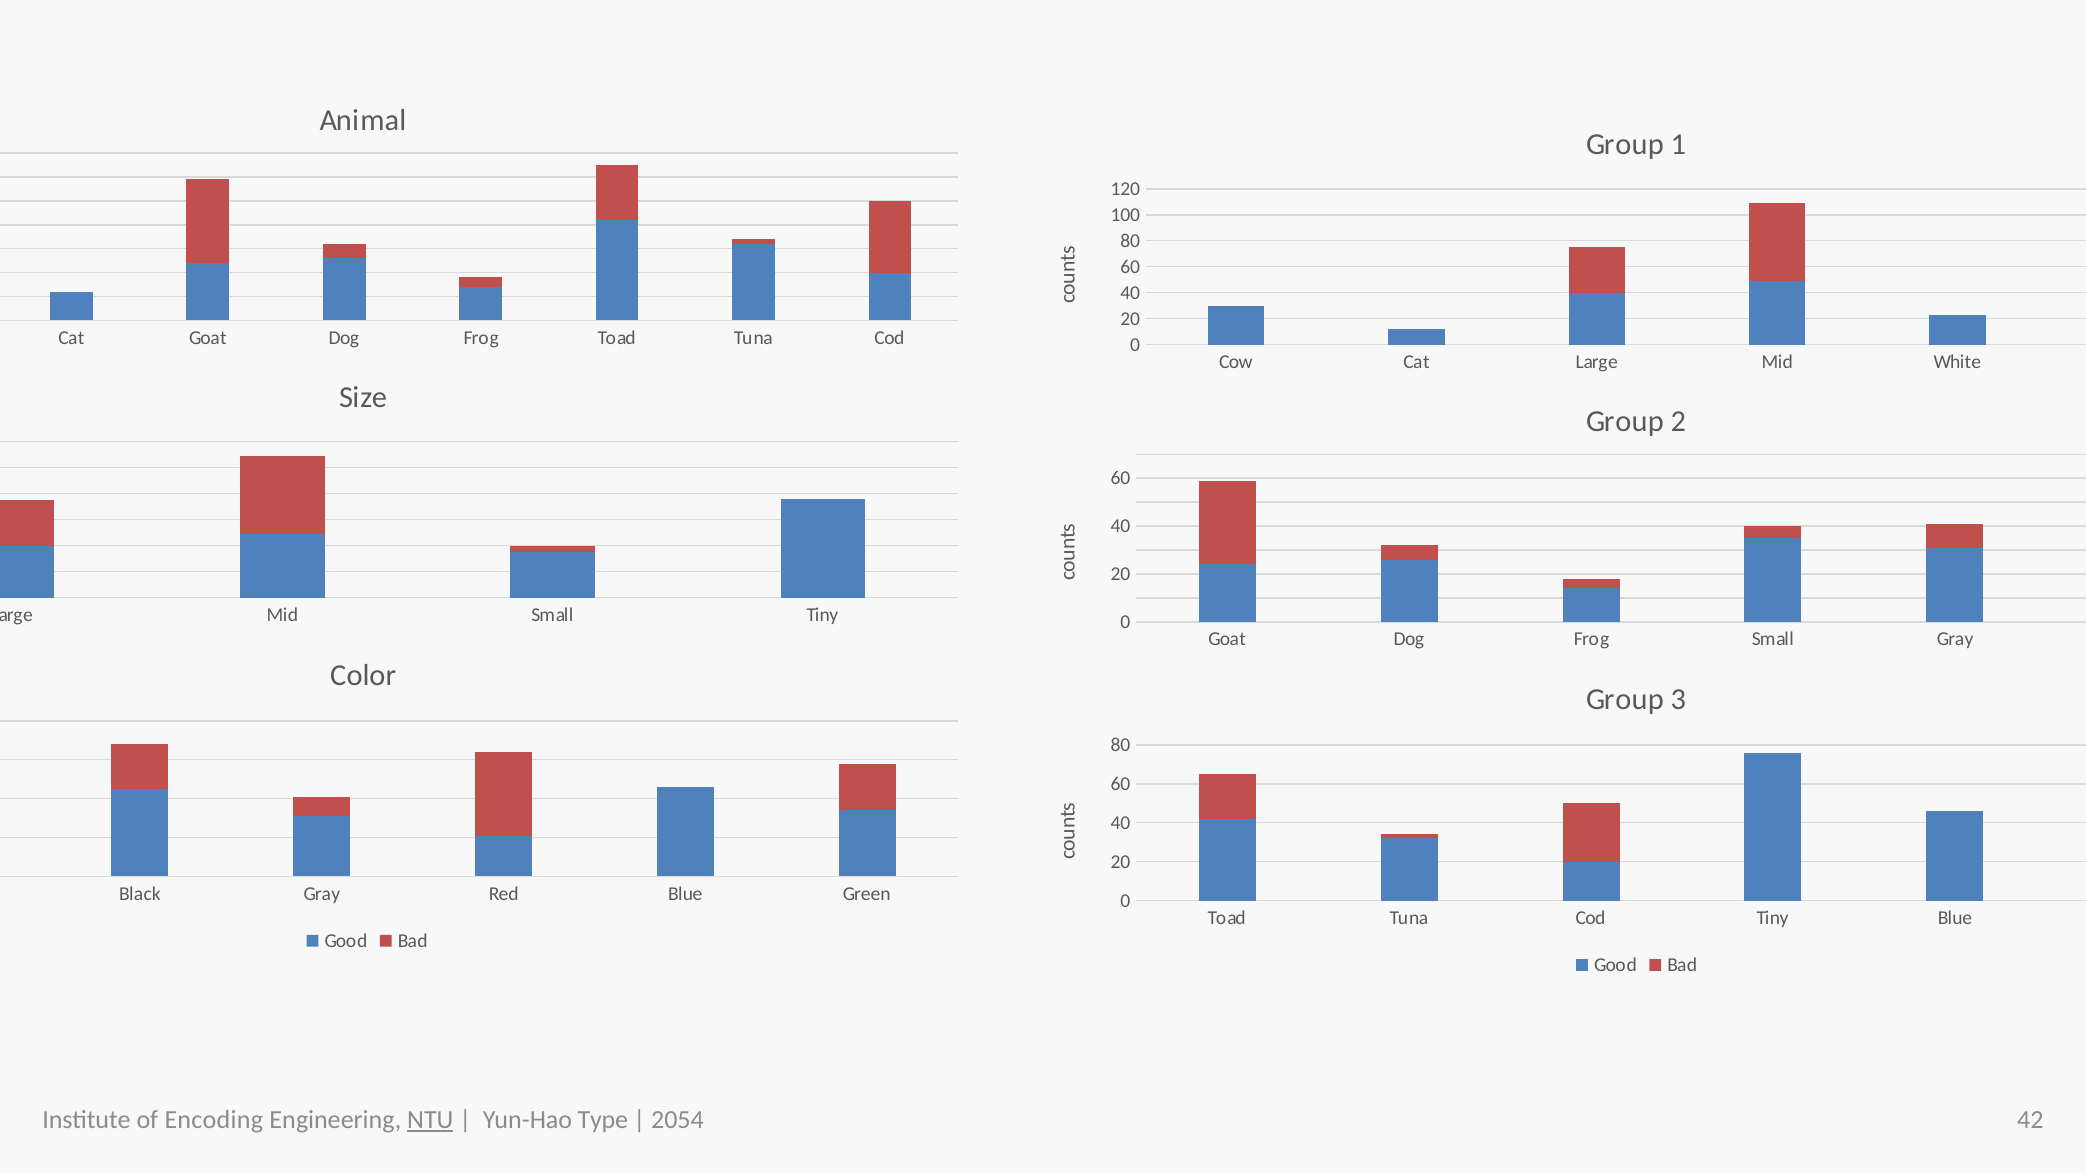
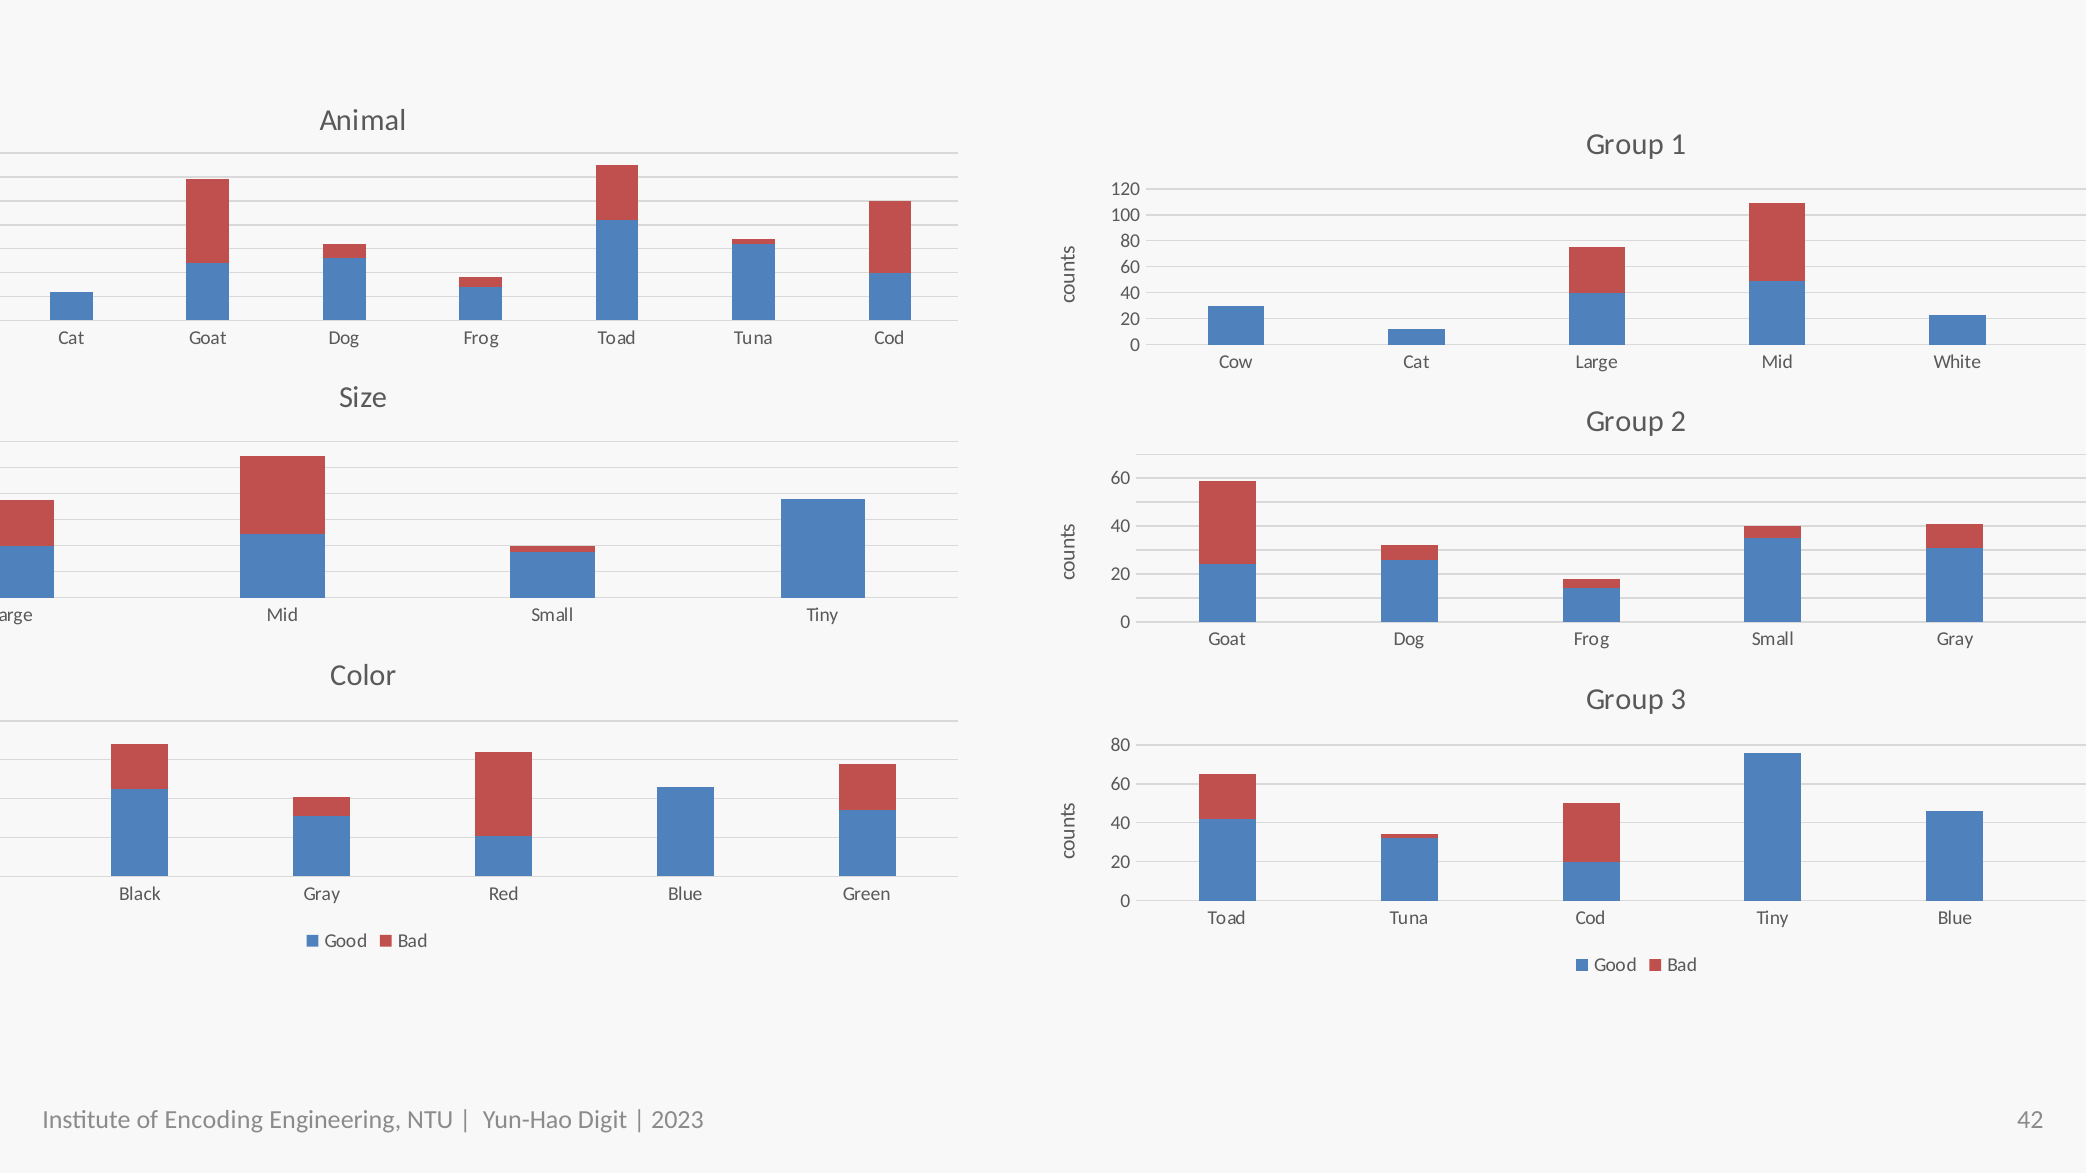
NTU underline: present -> none
Type: Type -> Digit
2054: 2054 -> 2023
